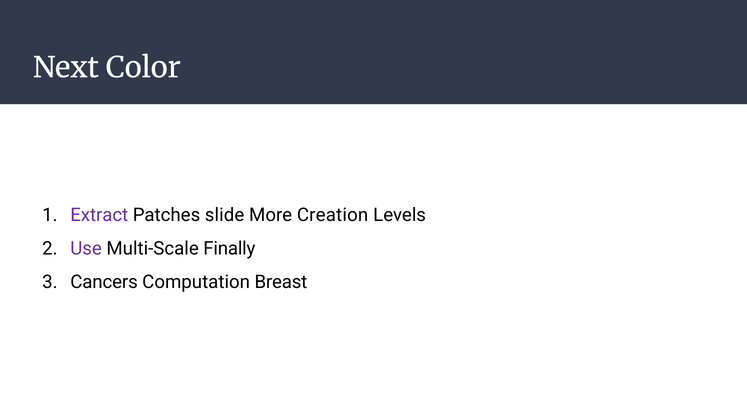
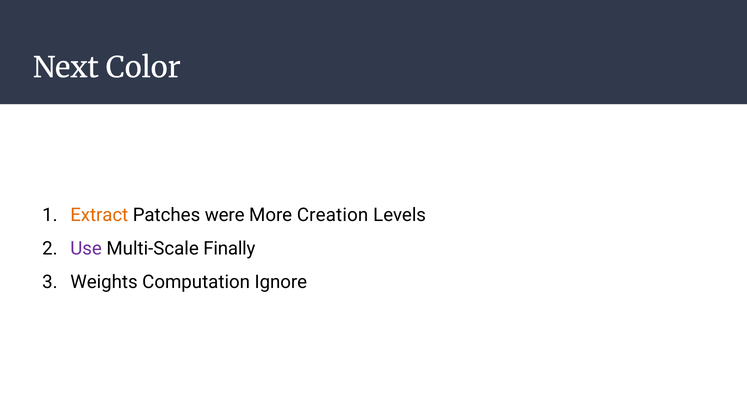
Extract colour: purple -> orange
slide: slide -> were
Cancers: Cancers -> Weights
Breast: Breast -> Ignore
